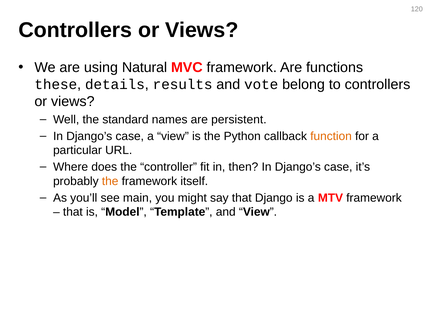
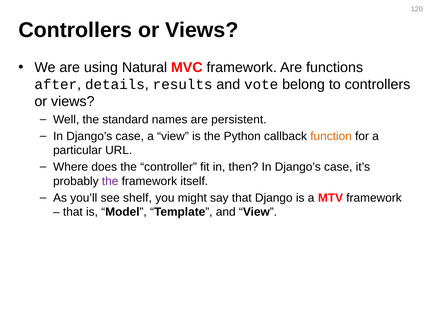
these: these -> after
the at (110, 181) colour: orange -> purple
main: main -> shelf
